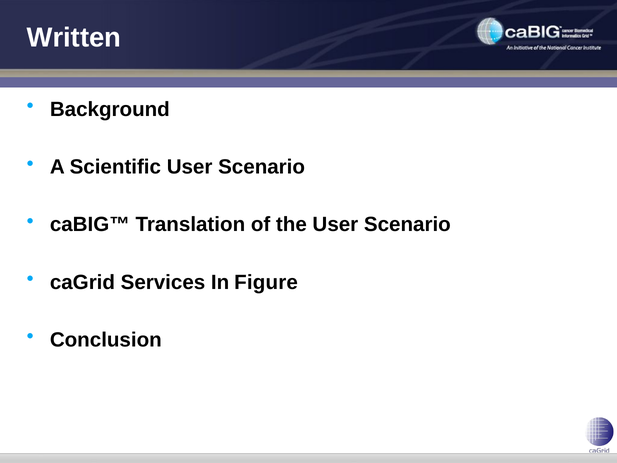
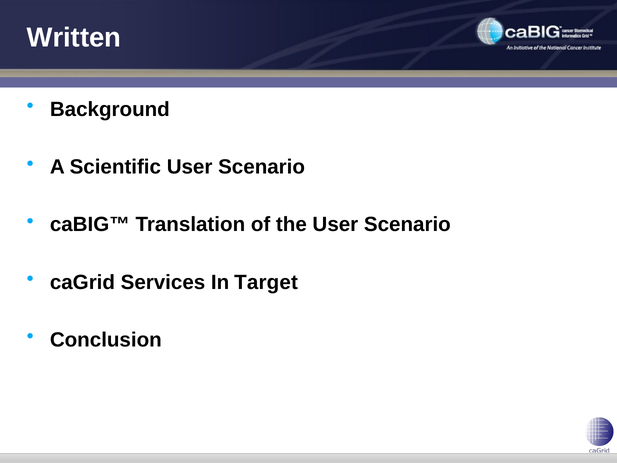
Figure: Figure -> Target
